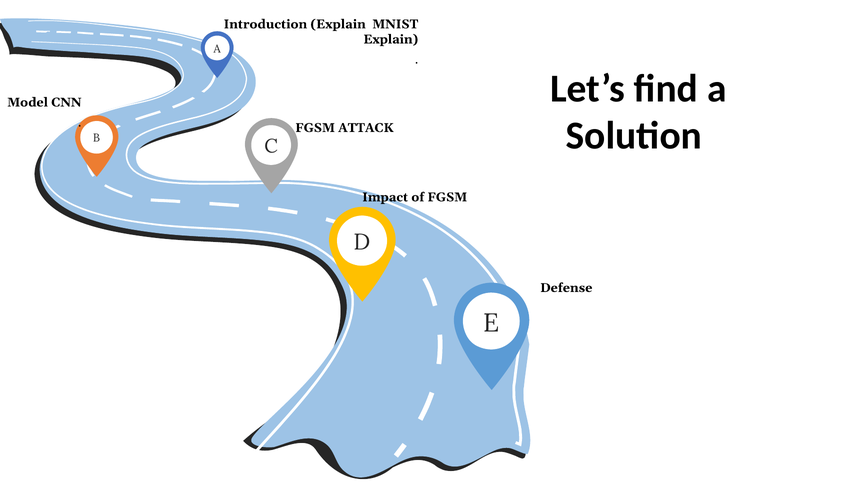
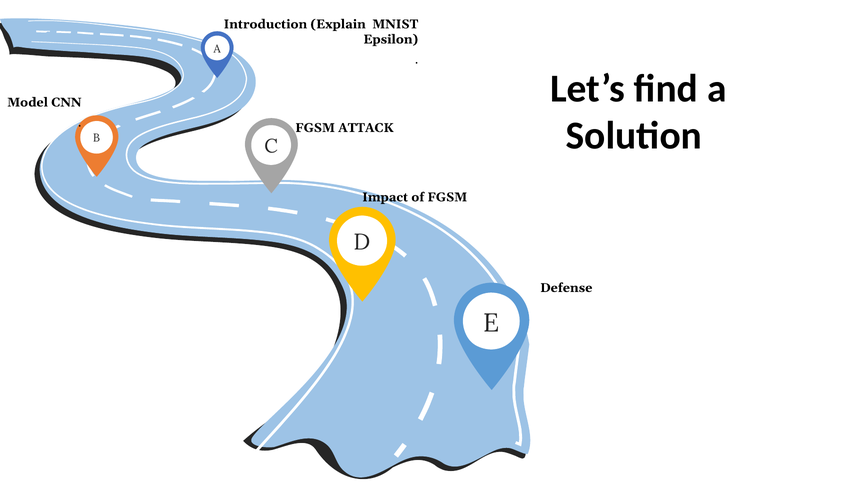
Explain at (391, 39): Explain -> Epsilon
